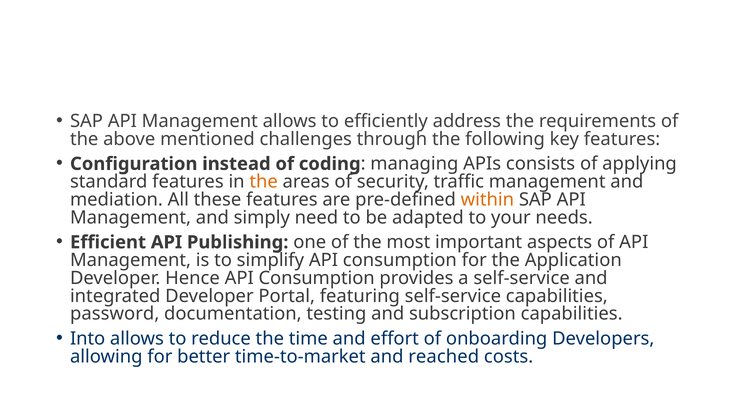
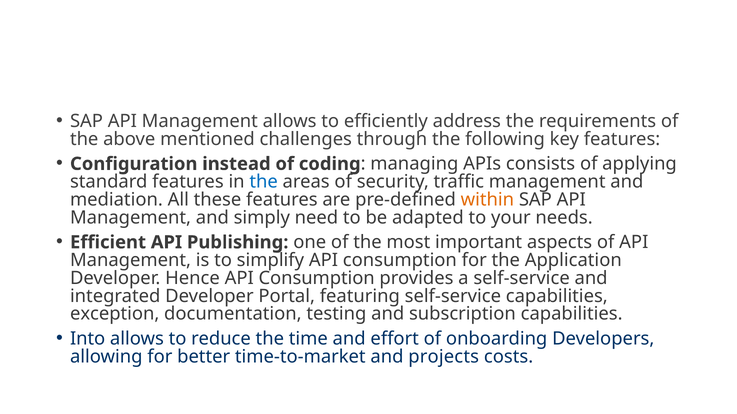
the at (264, 182) colour: orange -> blue
password: password -> exception
reached: reached -> projects
